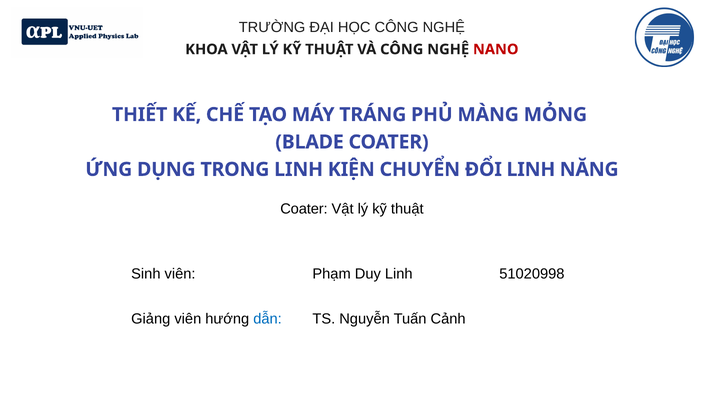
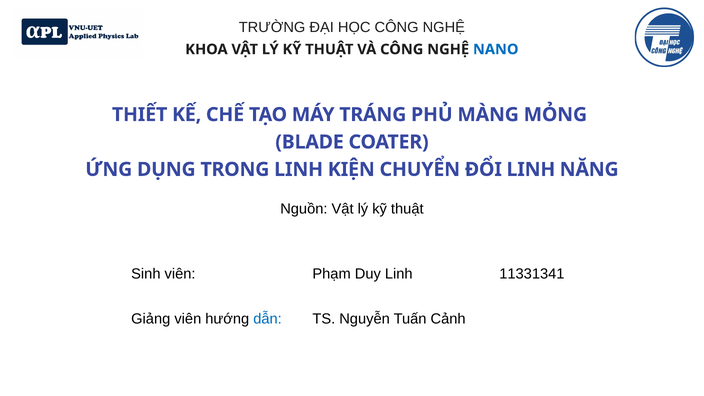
NANO colour: red -> blue
Coater at (304, 209): Coater -> Nguồn
51020998: 51020998 -> 11331341
